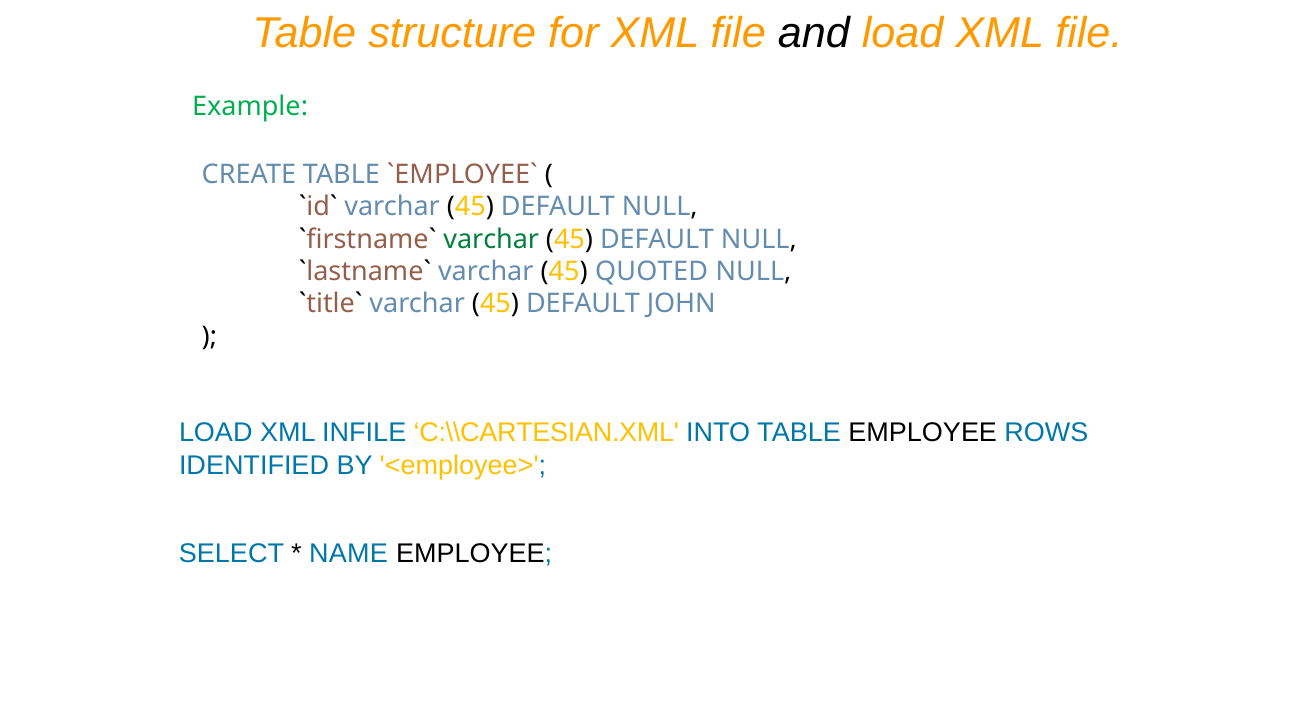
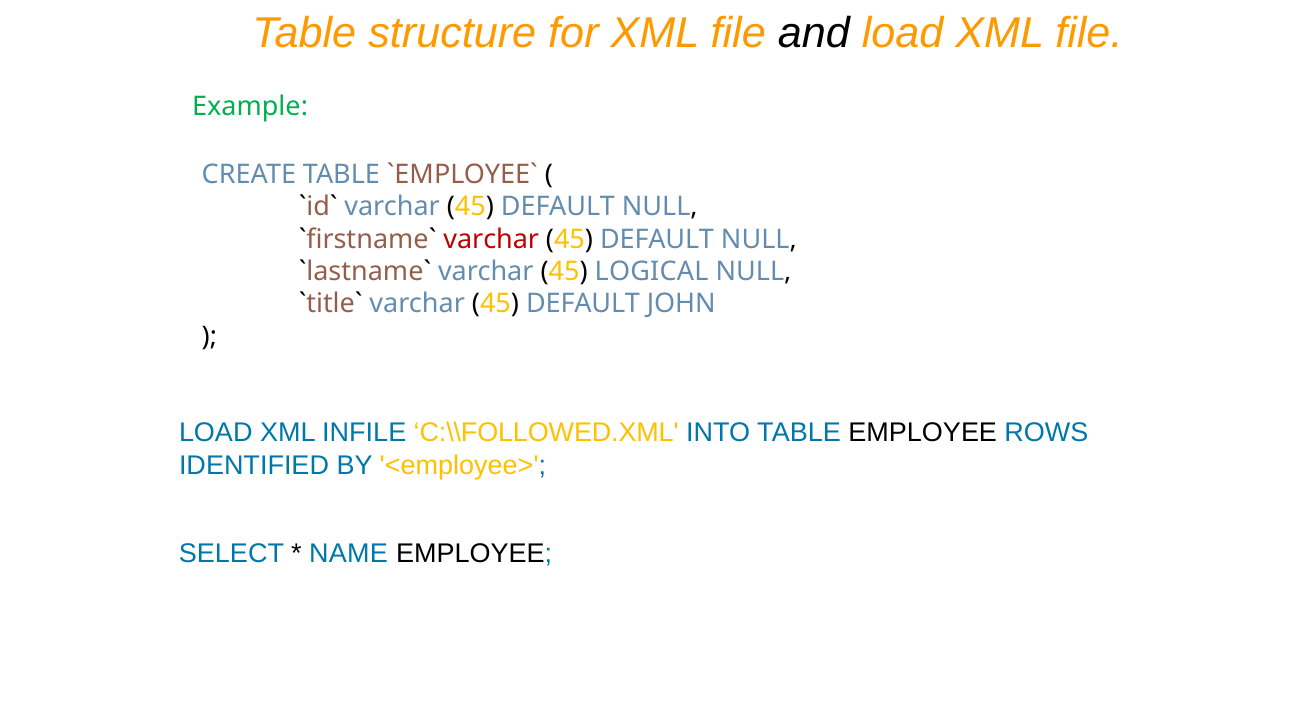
varchar at (491, 239) colour: green -> red
QUOTED: QUOTED -> LOGICAL
C:\\CARTESIAN.XML: C:\\CARTESIAN.XML -> C:\\FOLLOWED.XML
